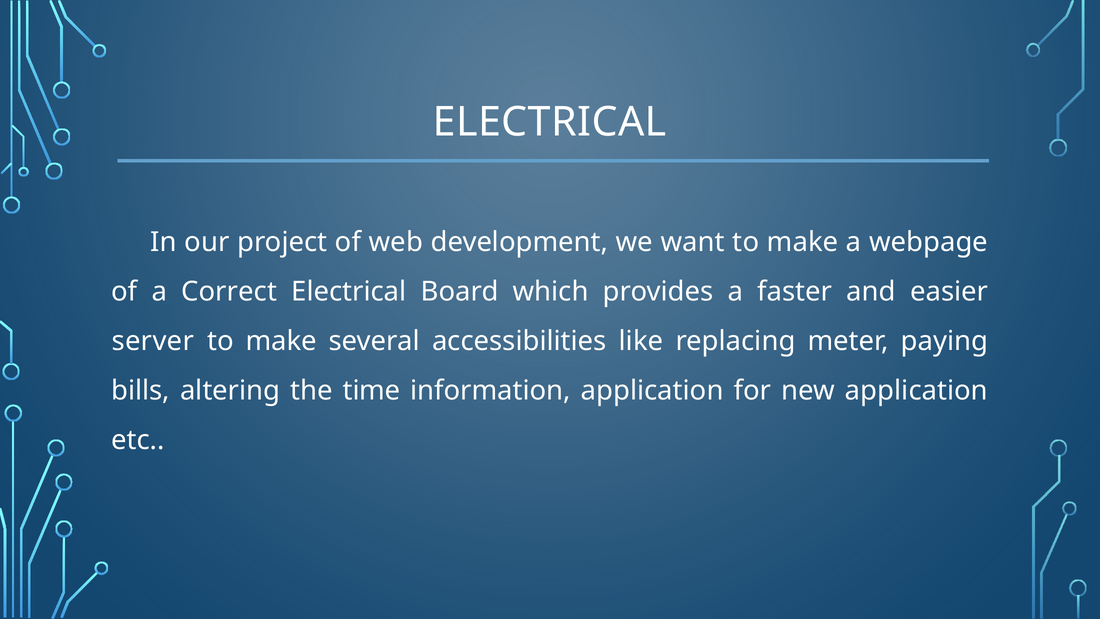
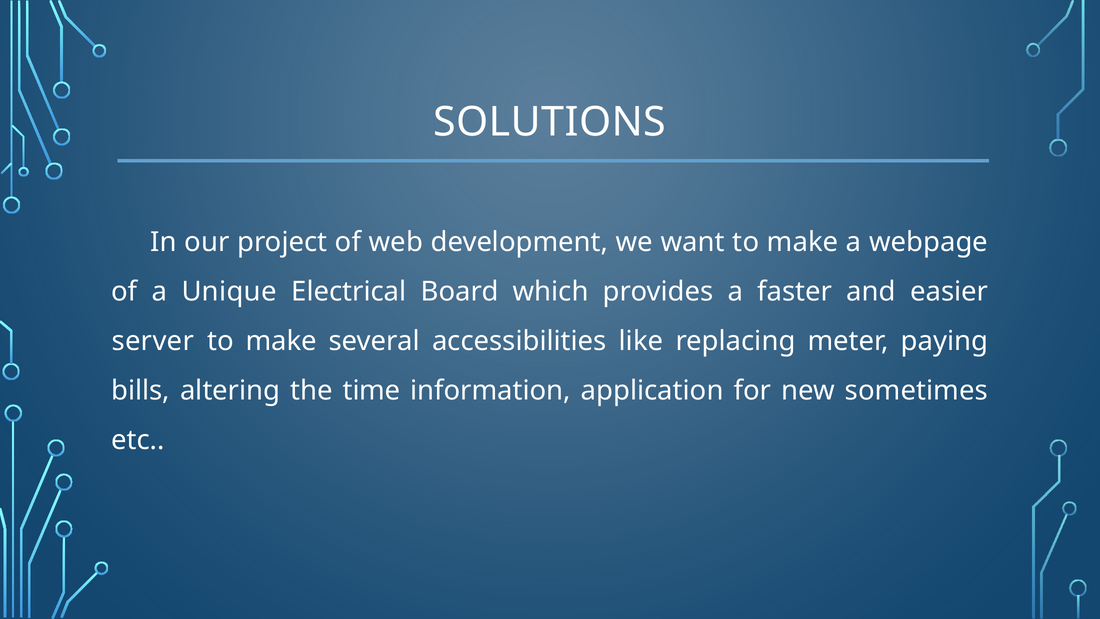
ELECTRICAL at (550, 122): ELECTRICAL -> SOLUTIONS
Correct: Correct -> Unique
new application: application -> sometimes
